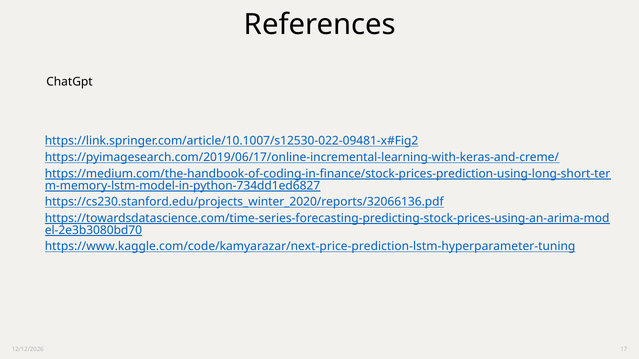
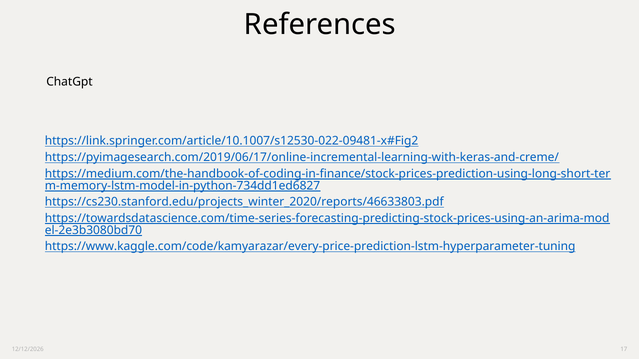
https://cs230.stanford.edu/projects_winter_2020/reports/32066136.pdf: https://cs230.stanford.edu/projects_winter_2020/reports/32066136.pdf -> https://cs230.stanford.edu/projects_winter_2020/reports/46633803.pdf
https://www.kaggle.com/code/kamyarazar/next-price-prediction-lstm-hyperparameter-tuning: https://www.kaggle.com/code/kamyarazar/next-price-prediction-lstm-hyperparameter-tuning -> https://www.kaggle.com/code/kamyarazar/every-price-prediction-lstm-hyperparameter-tuning
